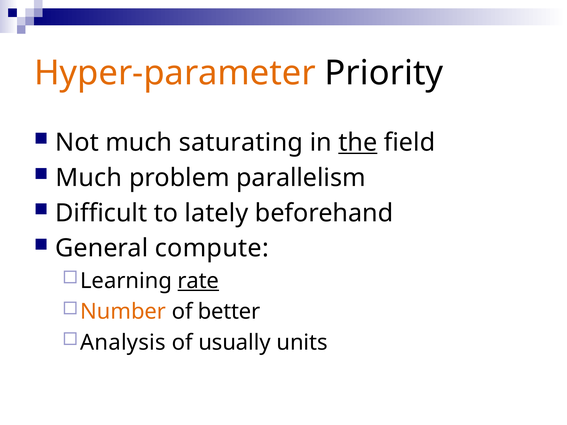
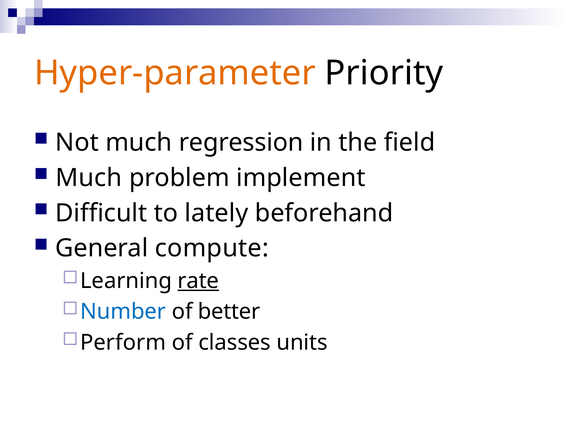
saturating: saturating -> regression
the underline: present -> none
parallelism: parallelism -> implement
Number colour: orange -> blue
Analysis: Analysis -> Perform
usually: usually -> classes
